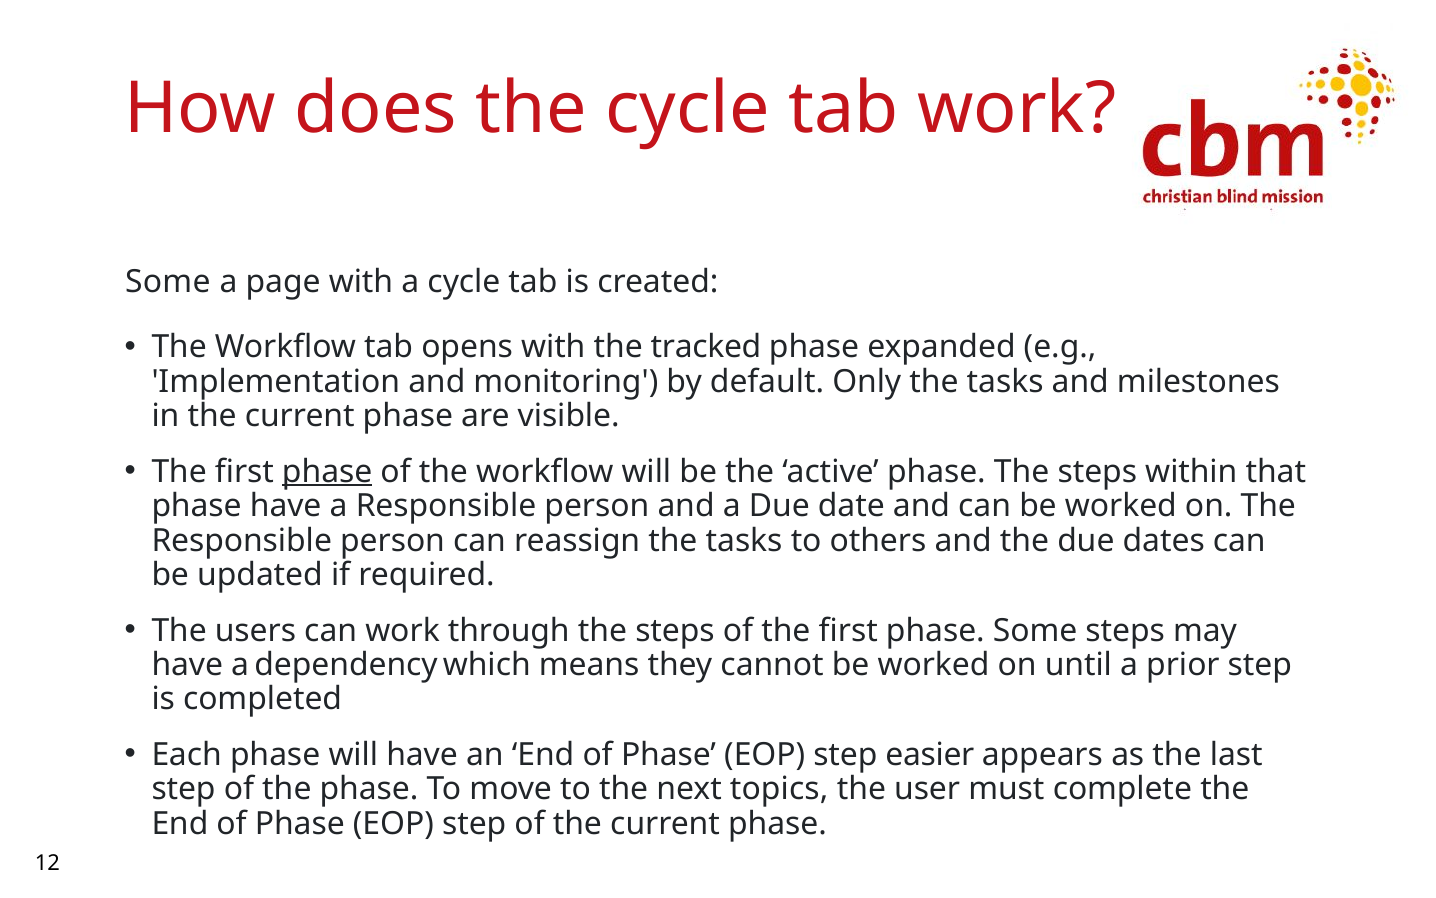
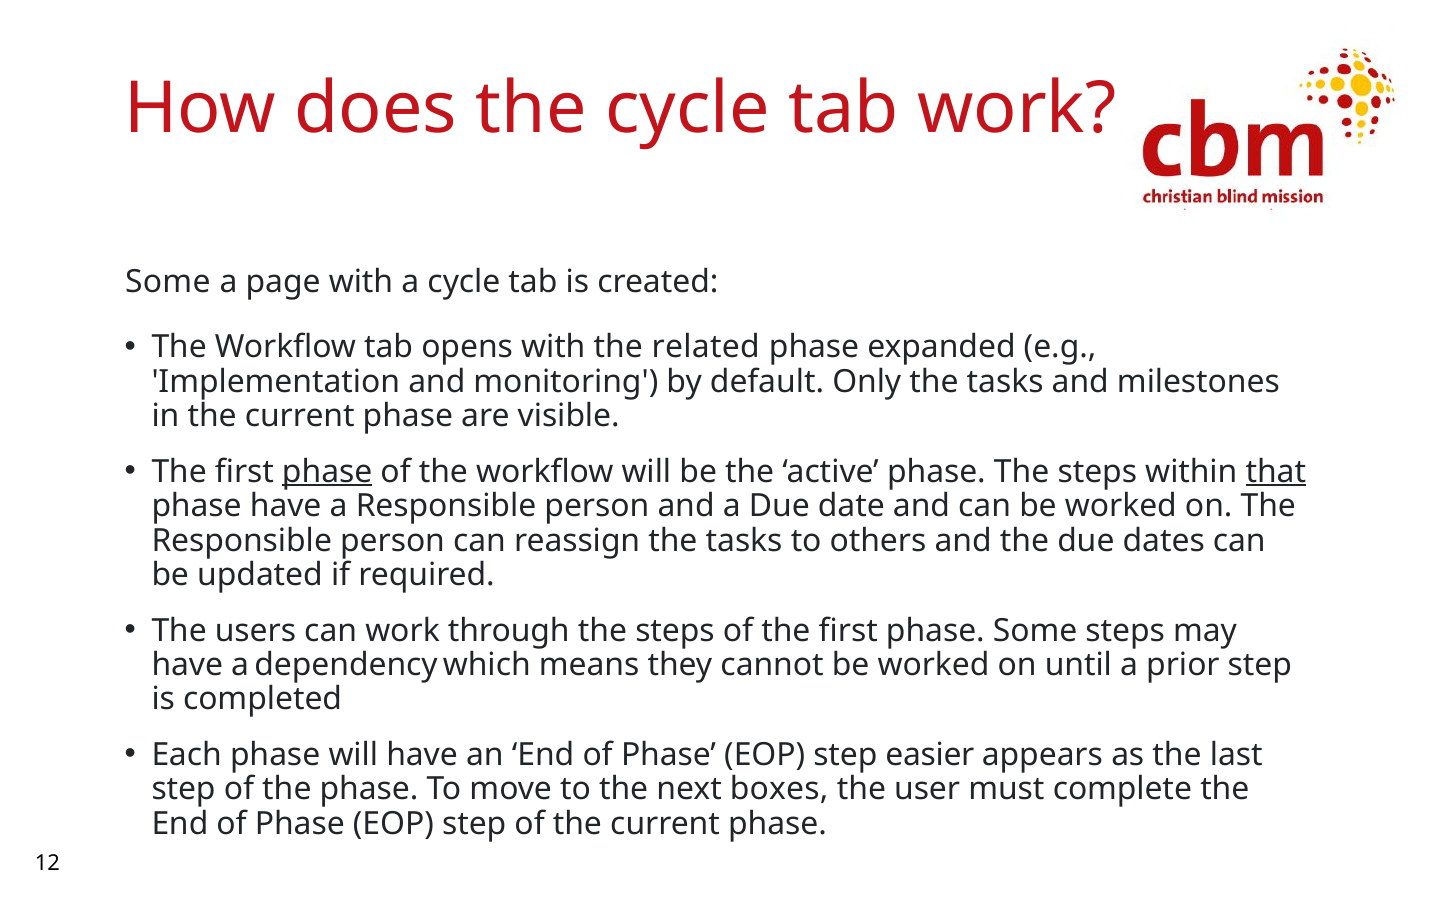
tracked: tracked -> related
that underline: none -> present
topics: topics -> boxes
